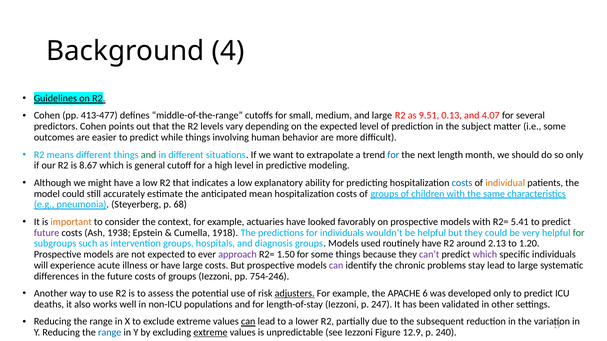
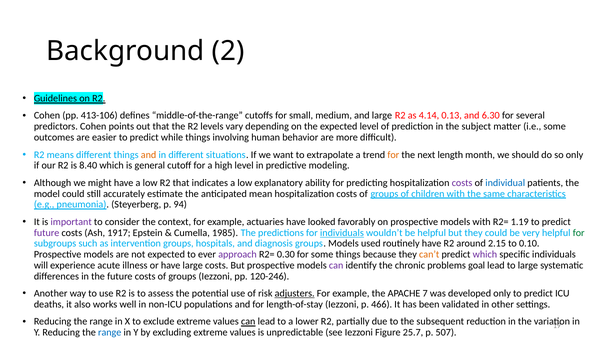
4: 4 -> 2
413-477: 413-477 -> 413-106
9.51: 9.51 -> 4.14
4.07: 4.07 -> 6.30
and at (149, 155) colour: green -> orange
for at (393, 155) colour: blue -> orange
8.67: 8.67 -> 8.40
costs at (462, 183) colour: blue -> purple
individual colour: orange -> blue
68: 68 -> 94
important colour: orange -> purple
5.41: 5.41 -> 1.19
1938: 1938 -> 1917
1918: 1918 -> 1985
individuals at (342, 233) underline: none -> present
2.13: 2.13 -> 2.15
1.20: 1.20 -> 0.10
1.50: 1.50 -> 0.30
can’t colour: purple -> orange
stay: stay -> goal
754-246: 754-246 -> 120-246
6: 6 -> 7
247: 247 -> 466
extreme at (211, 333) underline: present -> none
12.9: 12.9 -> 25.7
240: 240 -> 507
